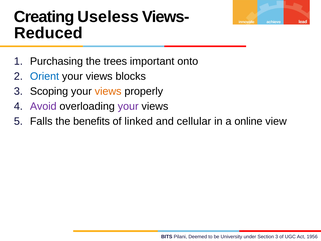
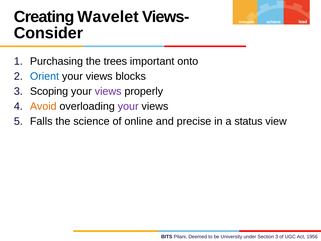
Useless: Useless -> Wavelet
Reduced: Reduced -> Consider
views at (108, 91) colour: orange -> purple
Avoid colour: purple -> orange
benefits: benefits -> science
linked: linked -> online
cellular: cellular -> precise
online: online -> status
